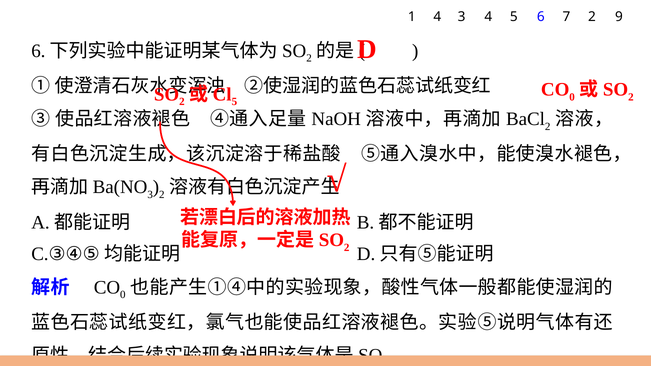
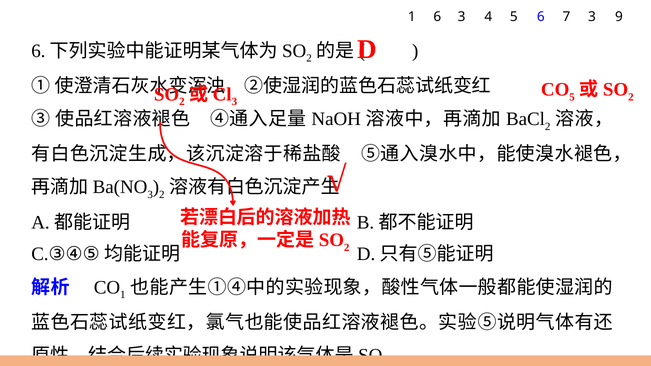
1 4: 4 -> 6
7 2: 2 -> 3
0 at (572, 97): 0 -> 5
5 at (234, 102): 5 -> 3
0 at (123, 295): 0 -> 1
